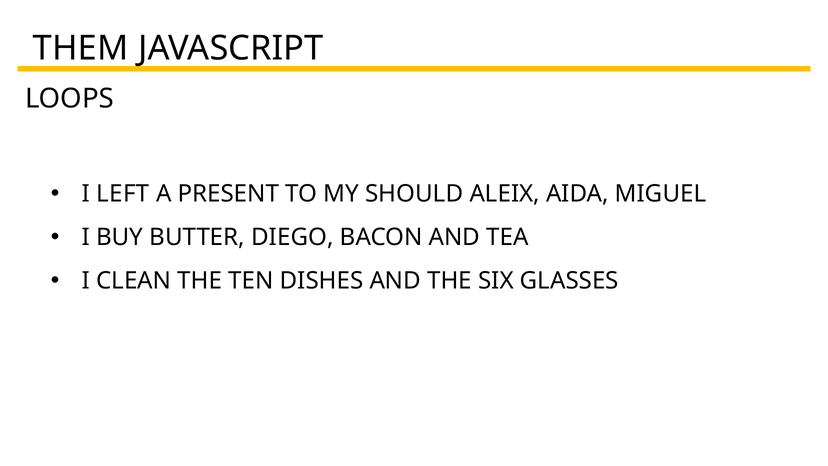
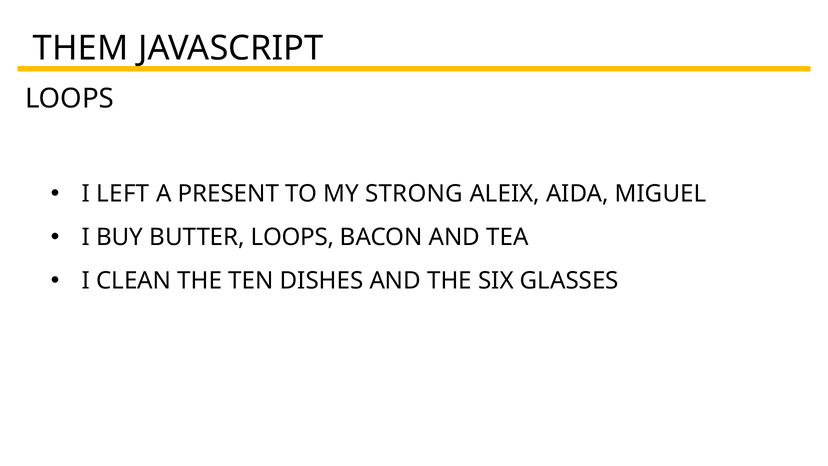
SHOULD: SHOULD -> STRONG
BUTTER DIEGO: DIEGO -> LOOPS
